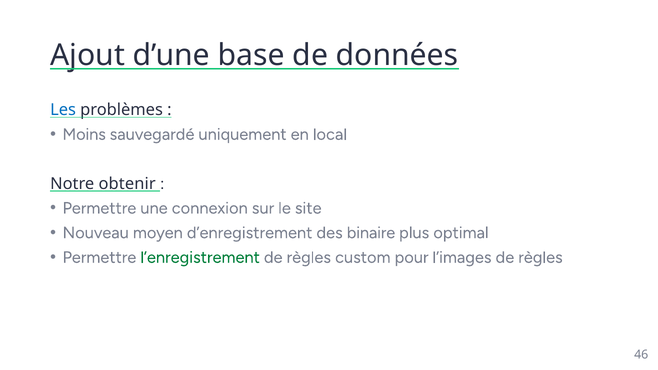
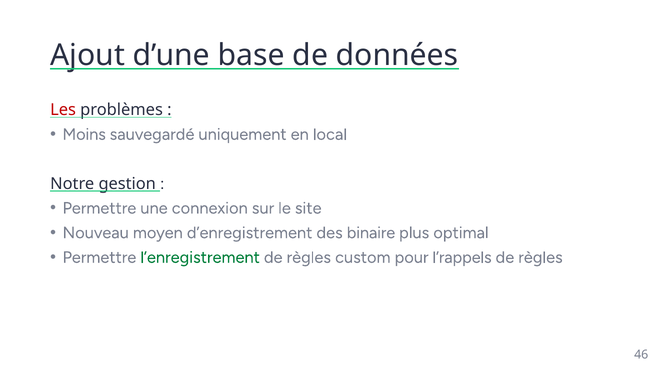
Les colour: blue -> red
obtenir: obtenir -> gestion
l’images: l’images -> l’rappels
